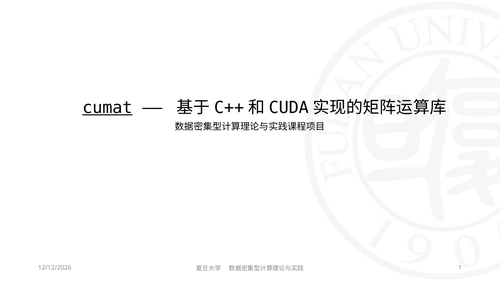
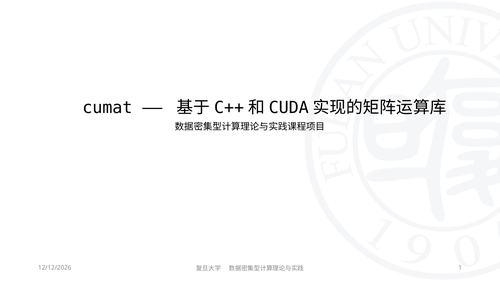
cumat underline: present -> none
